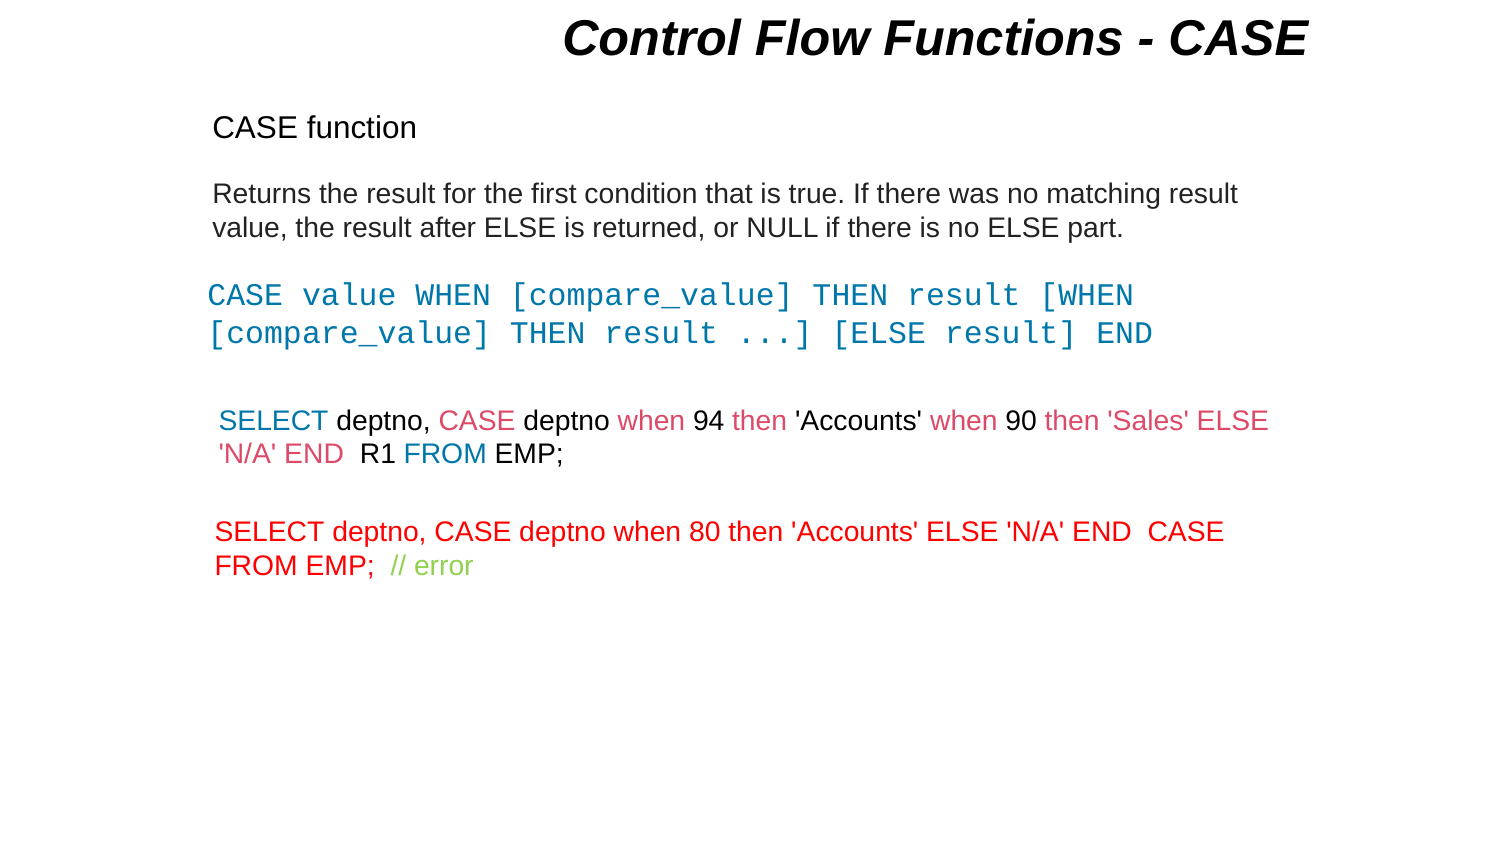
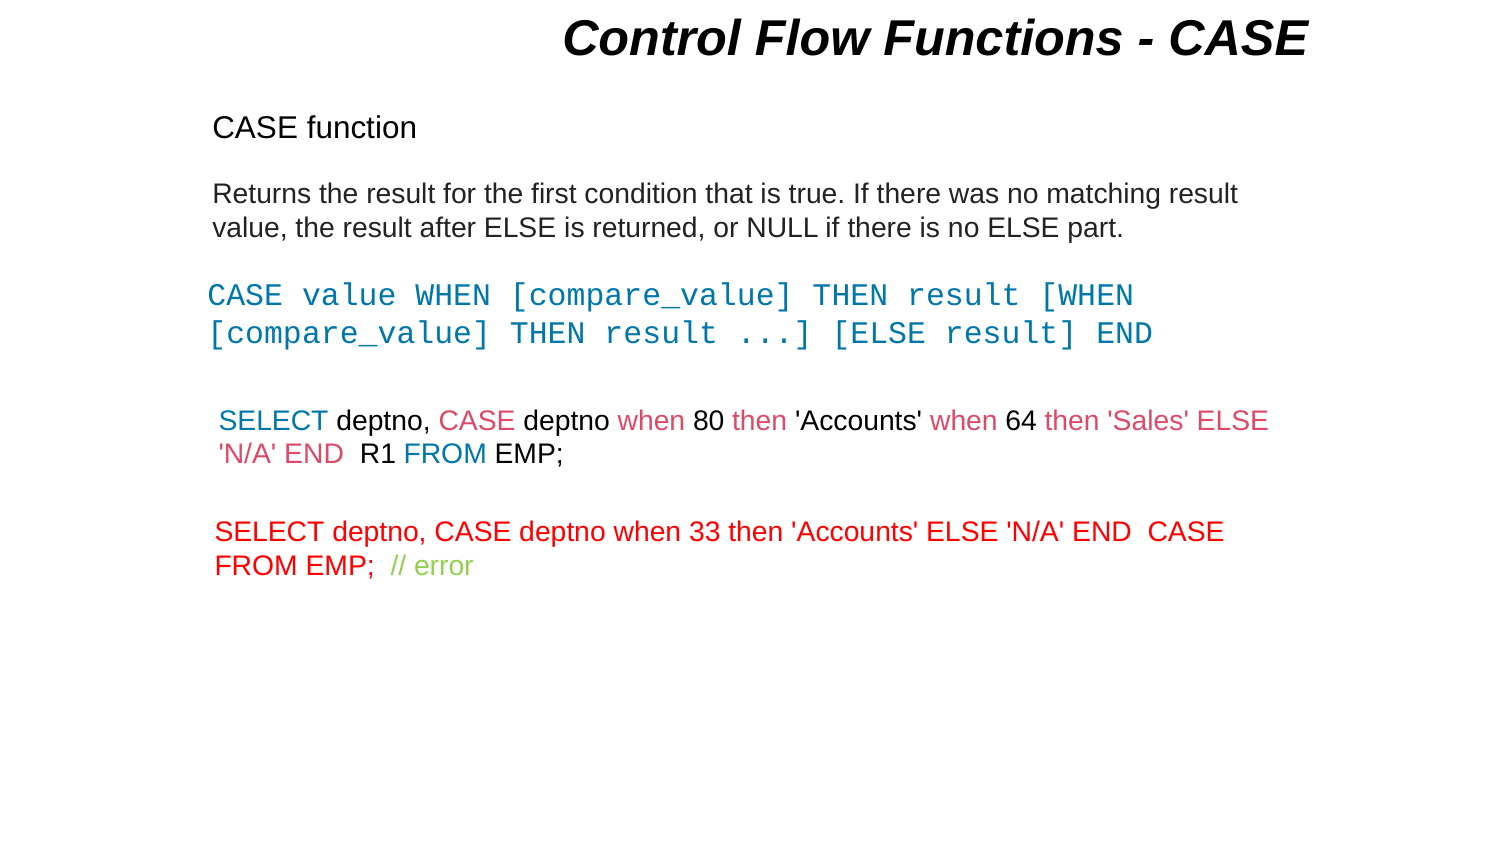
94: 94 -> 80
90: 90 -> 64
80: 80 -> 33
